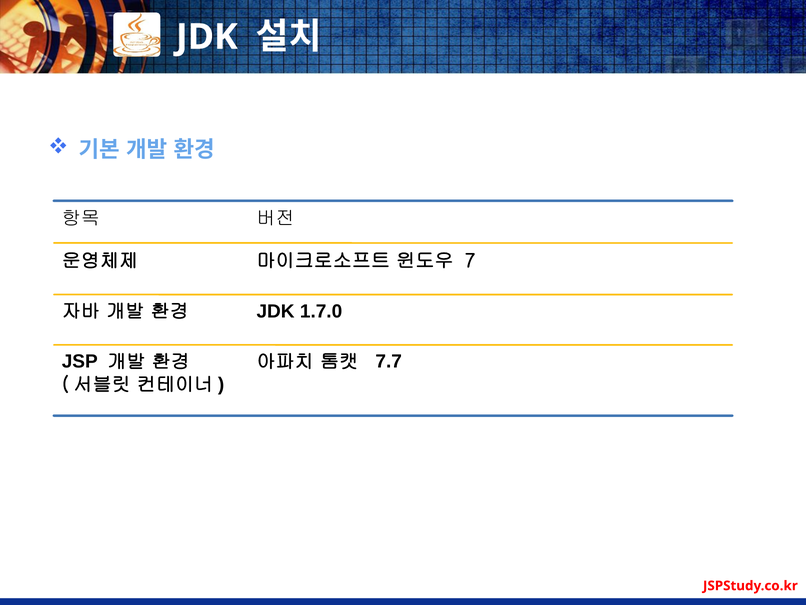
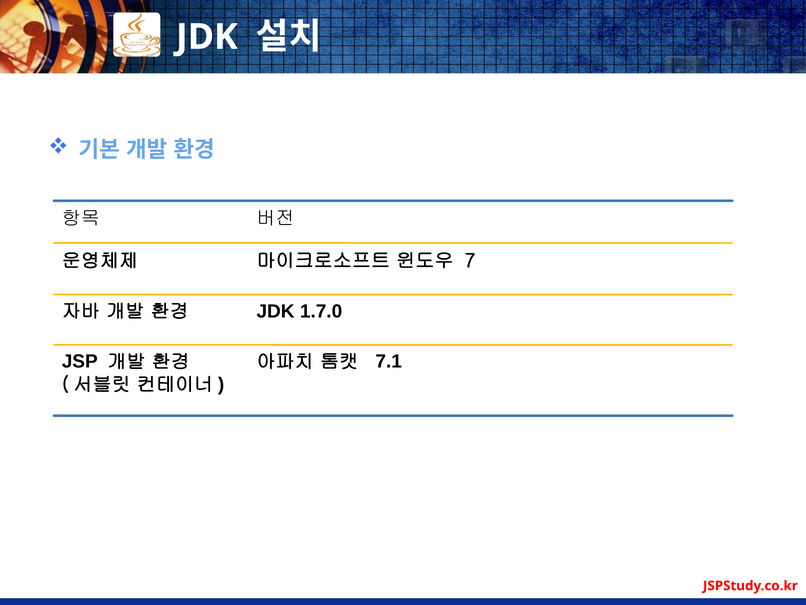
7.7: 7.7 -> 7.1
